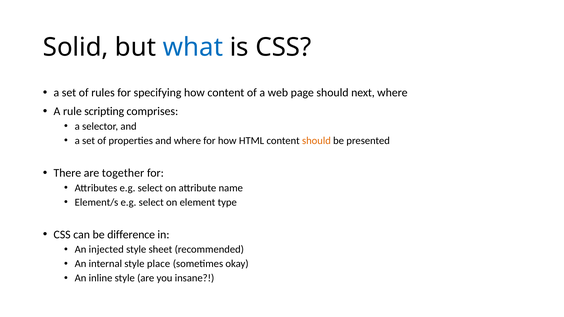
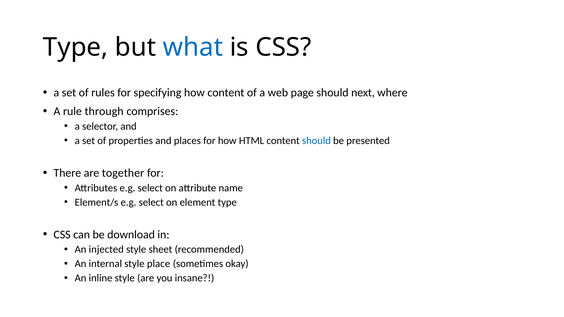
Solid at (76, 47): Solid -> Type
scripting: scripting -> through
and where: where -> places
should at (316, 141) colour: orange -> blue
difference: difference -> download
